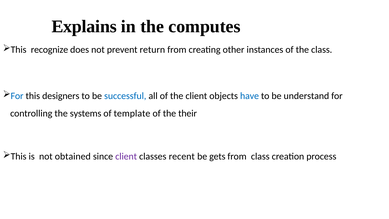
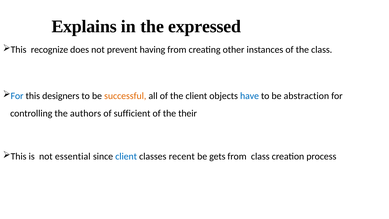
computes: computes -> expressed
return: return -> having
successful colour: blue -> orange
understand: understand -> abstraction
systems: systems -> authors
template: template -> sufficient
obtained: obtained -> essential
client at (126, 156) colour: purple -> blue
